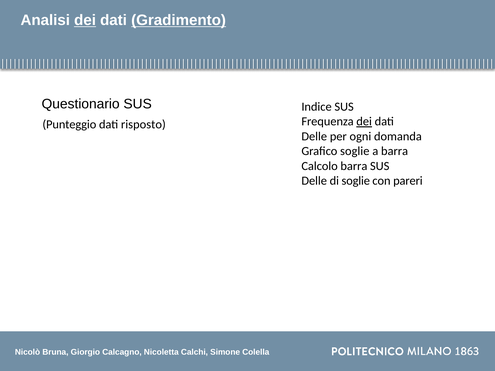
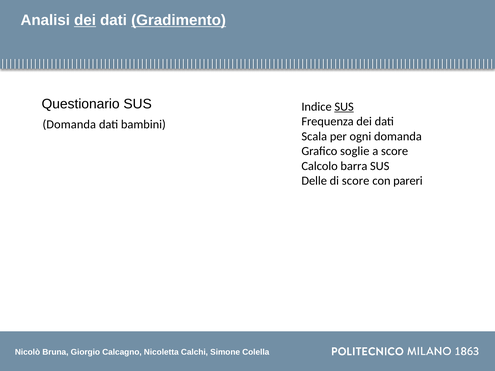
SUS at (344, 107) underline: none -> present
dei at (364, 122) underline: present -> none
Punteggio at (69, 125): Punteggio -> Domanda
risposto: risposto -> bambini
Delle at (314, 136): Delle -> Scala
a barra: barra -> score
di soglie: soglie -> score
